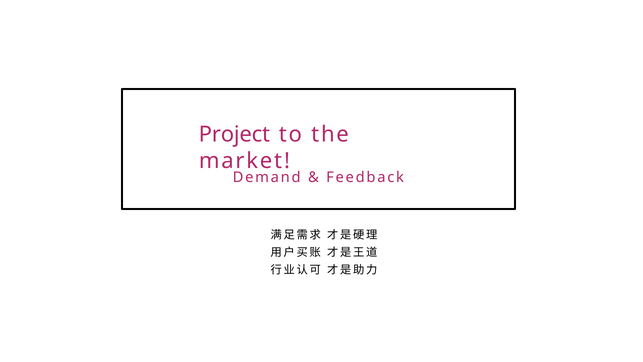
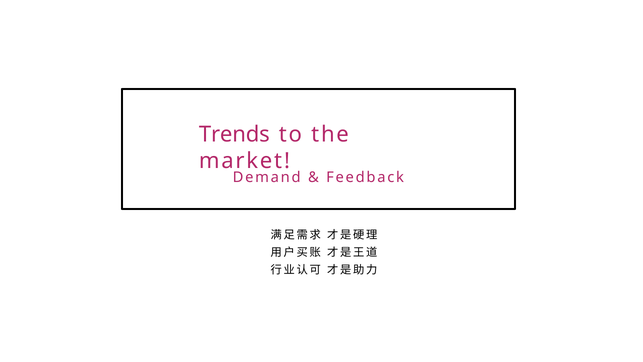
Project: Project -> Trends
